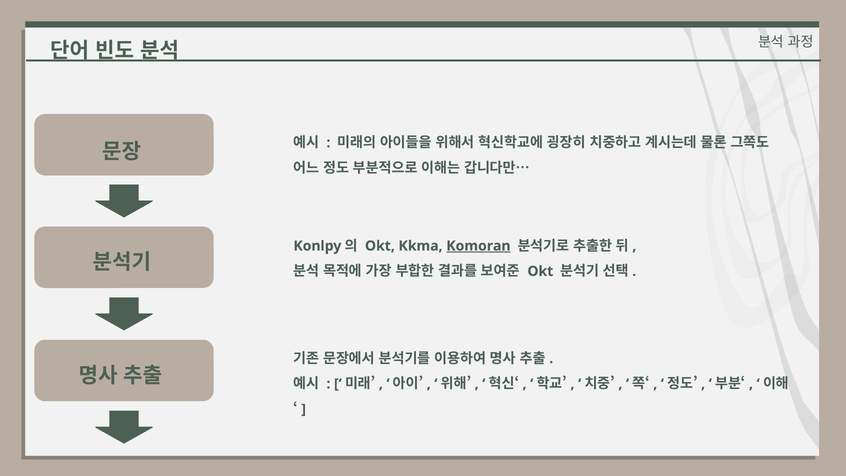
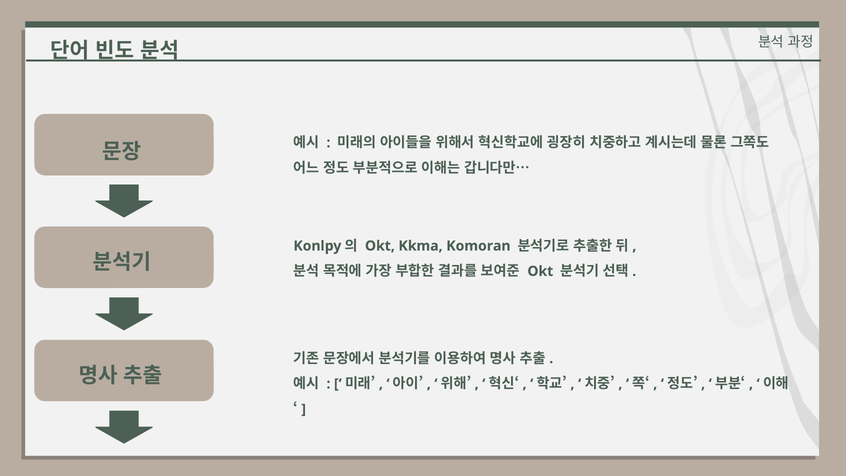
Komoran underline: present -> none
